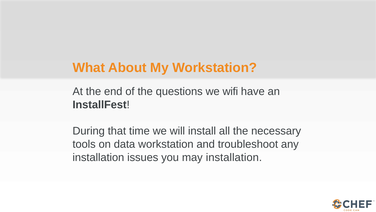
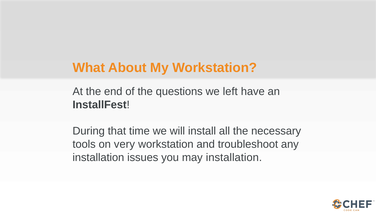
wifi: wifi -> left
data: data -> very
